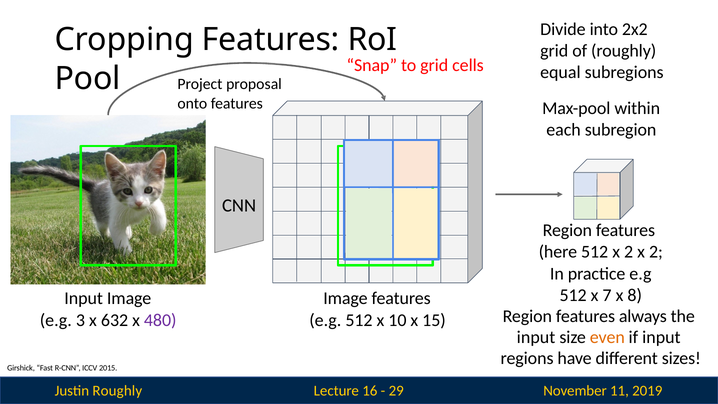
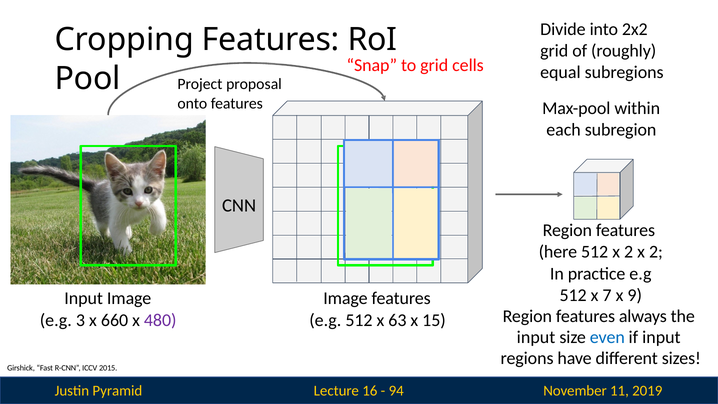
8: 8 -> 9
632: 632 -> 660
10: 10 -> 63
even colour: orange -> blue
Justin Roughly: Roughly -> Pyramid
29: 29 -> 94
